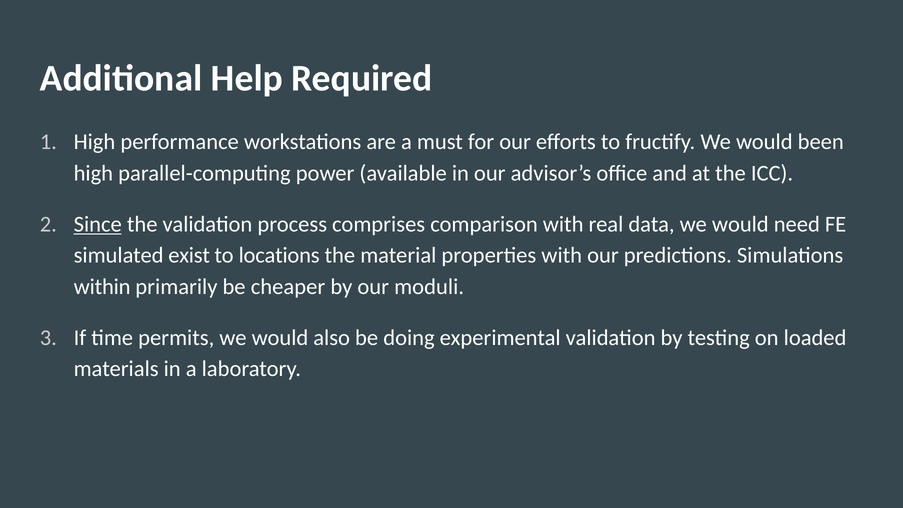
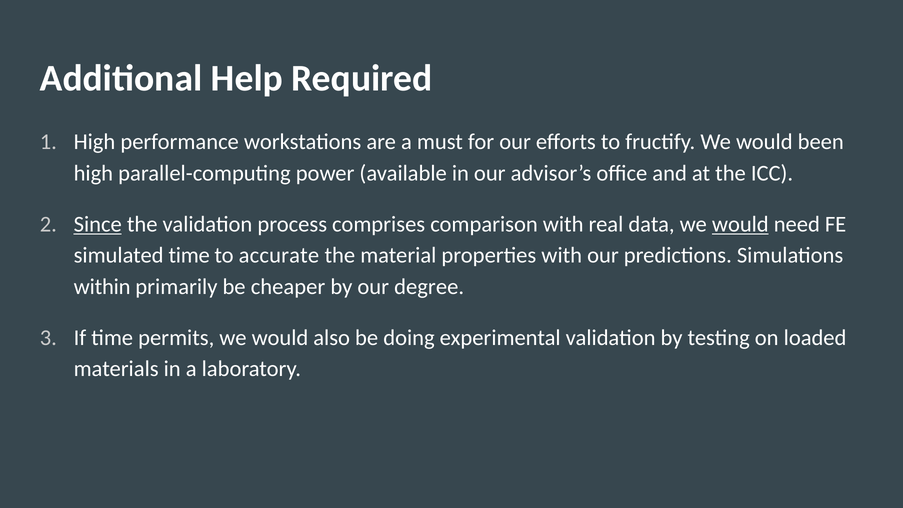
would at (740, 224) underline: none -> present
simulated exist: exist -> time
locations: locations -> accurate
moduli: moduli -> degree
